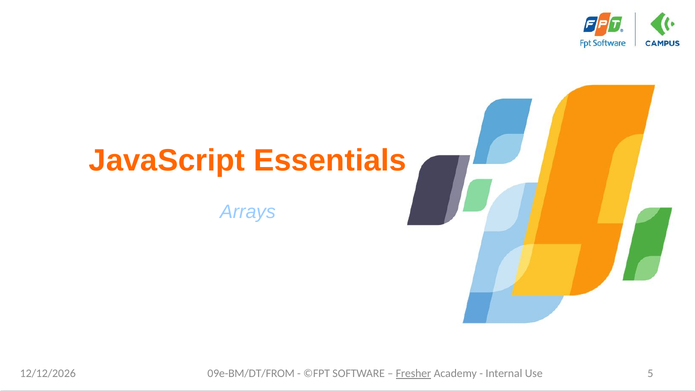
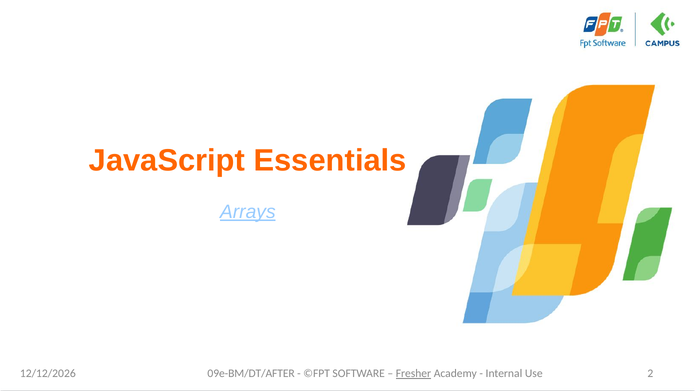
Arrays underline: none -> present
09e-BM/DT/FROM: 09e-BM/DT/FROM -> 09e-BM/DT/AFTER
5: 5 -> 2
